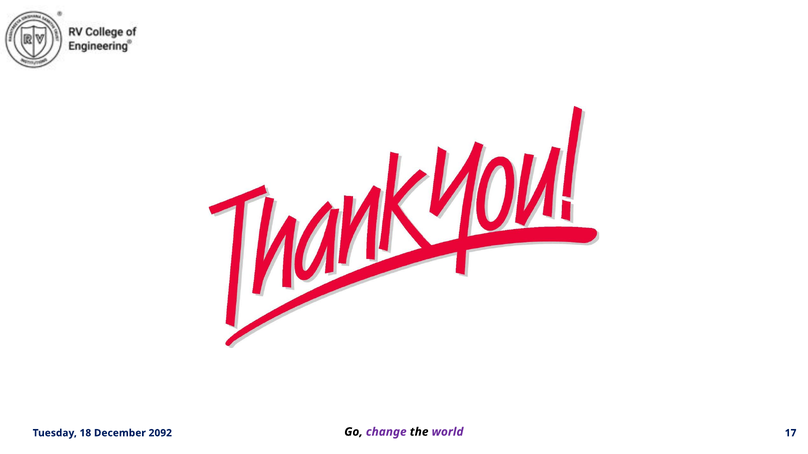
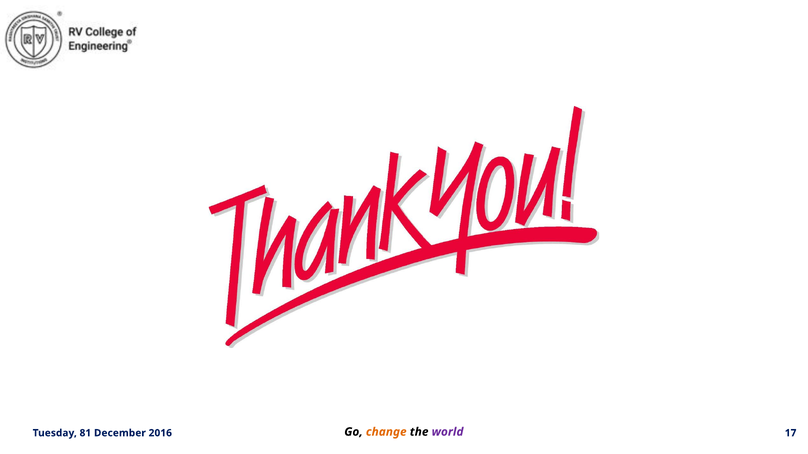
change colour: purple -> orange
18: 18 -> 81
2092: 2092 -> 2016
